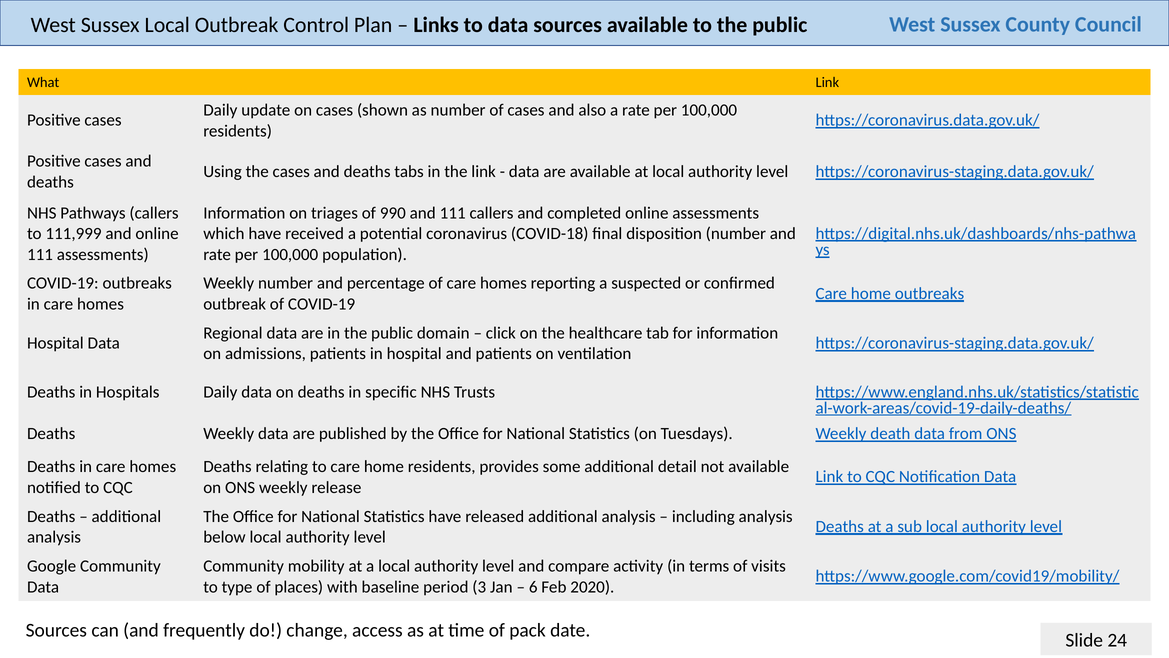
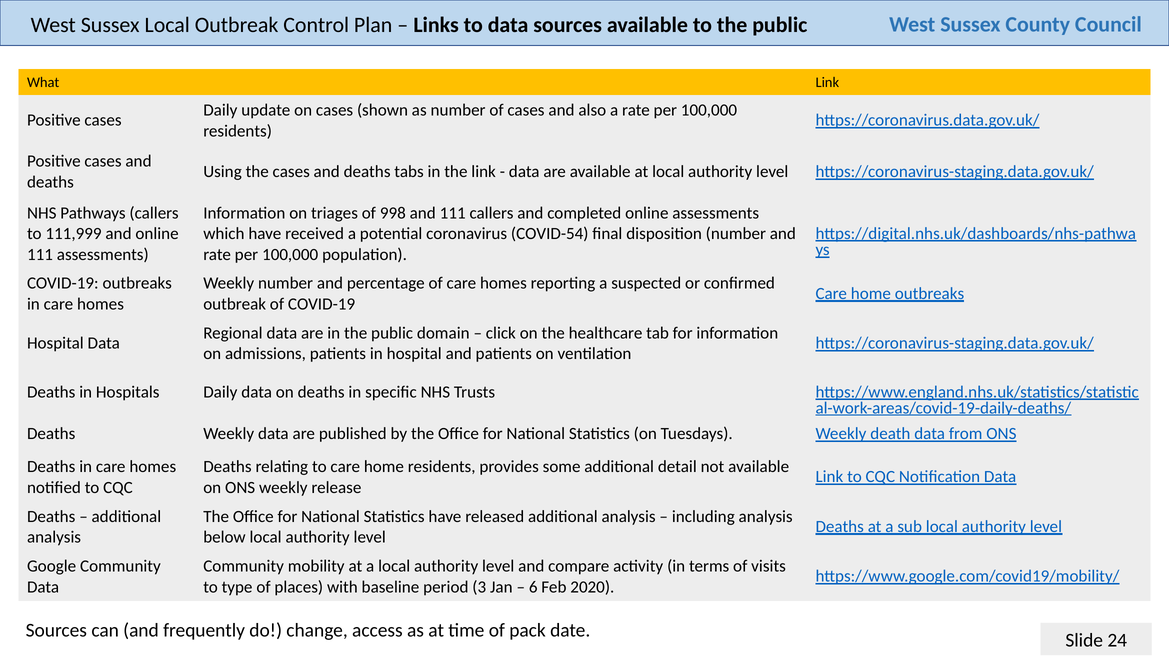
990: 990 -> 998
COVID-18: COVID-18 -> COVID-54
